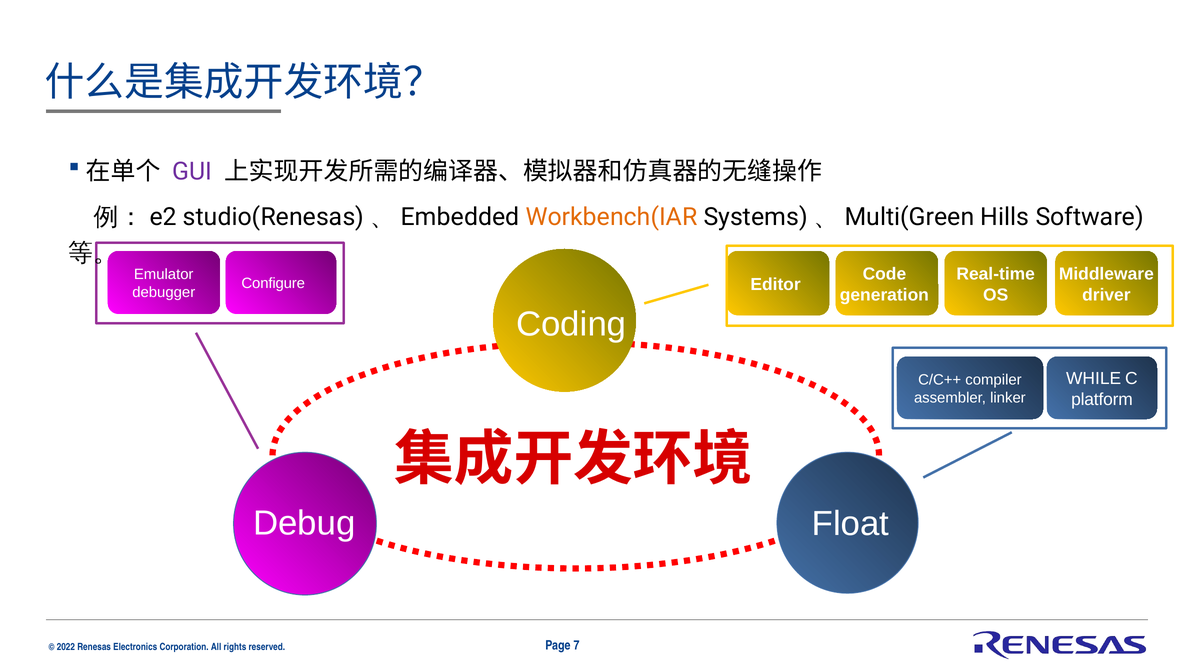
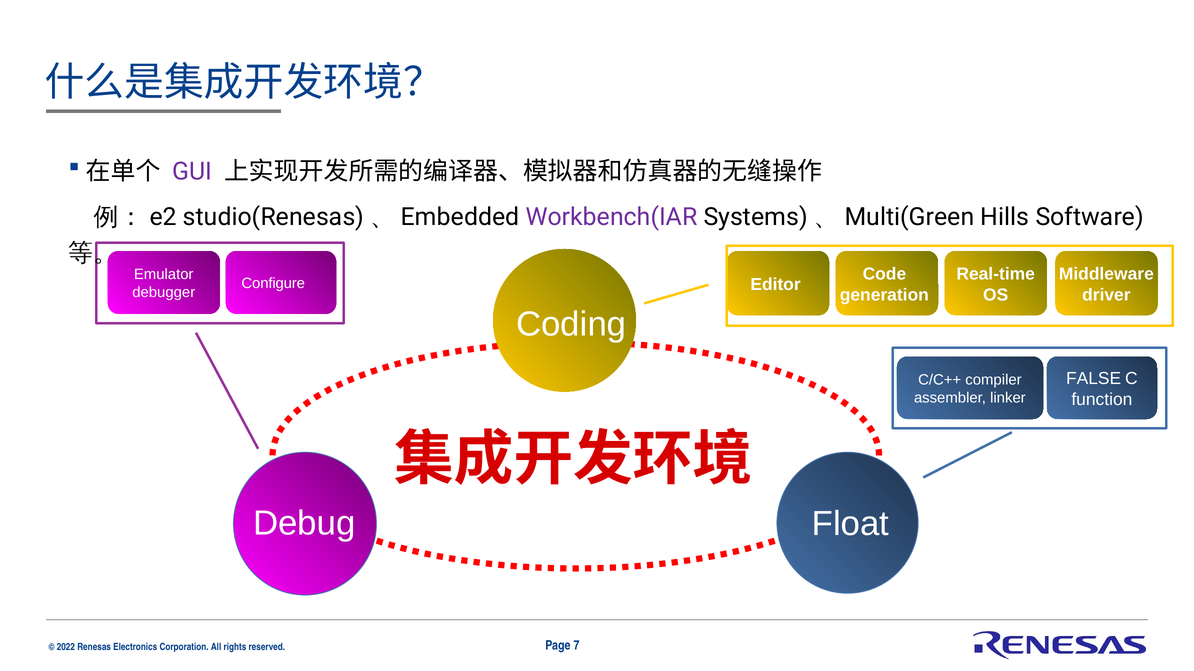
Workbench(IAR colour: orange -> purple
WHILE: WHILE -> FALSE
platform: platform -> function
